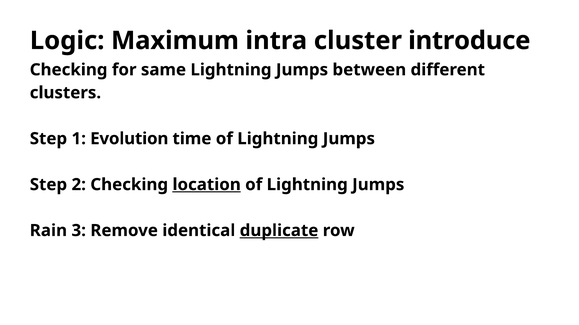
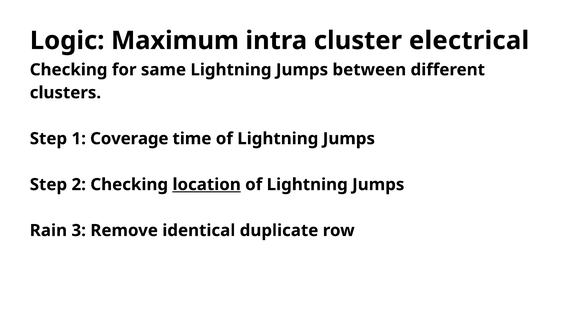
introduce: introduce -> electrical
Evolution: Evolution -> Coverage
duplicate underline: present -> none
